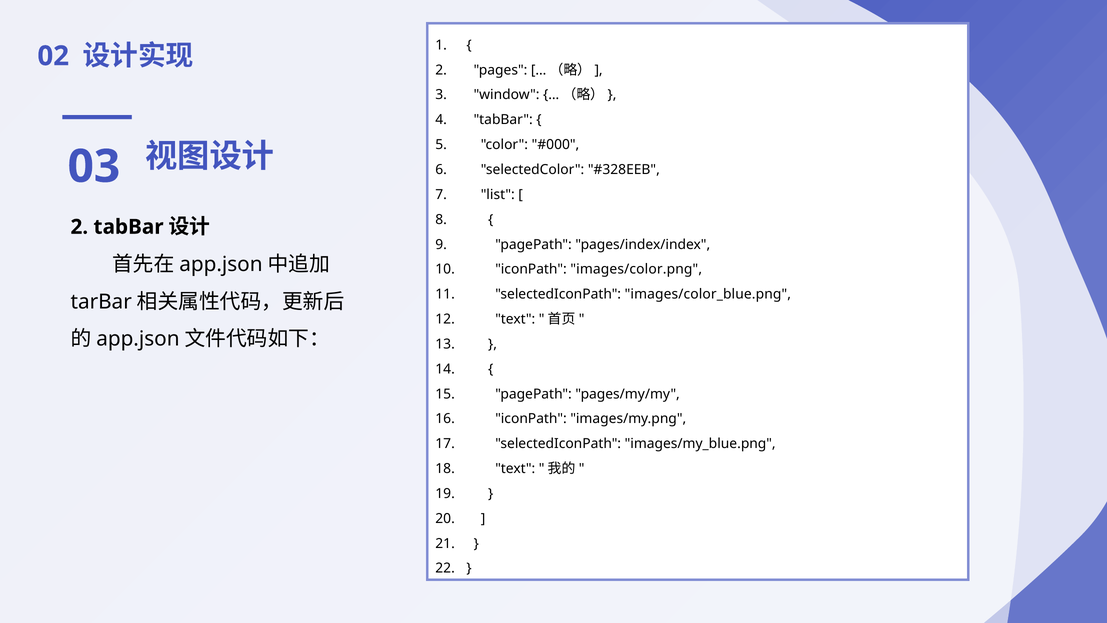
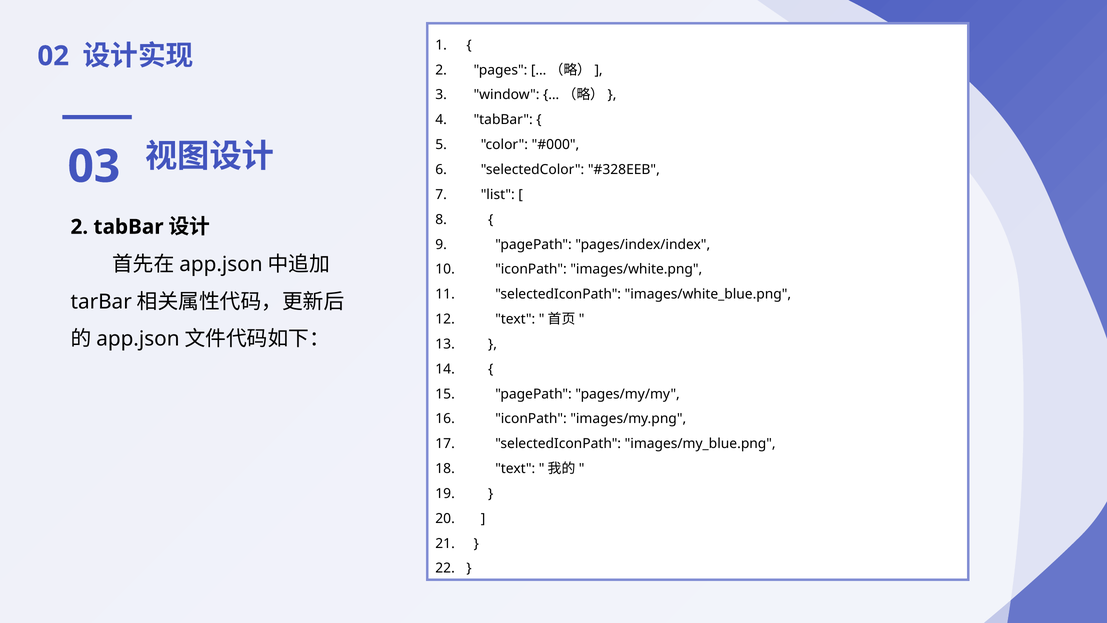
images/color.png: images/color.png -> images/white.png
images/color_blue.png: images/color_blue.png -> images/white_blue.png
